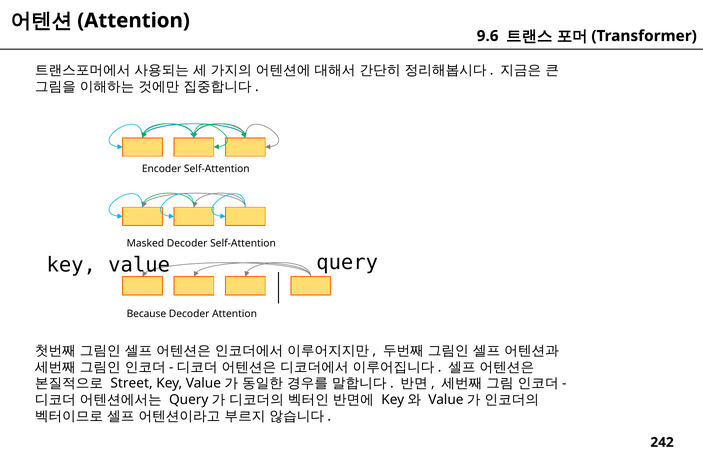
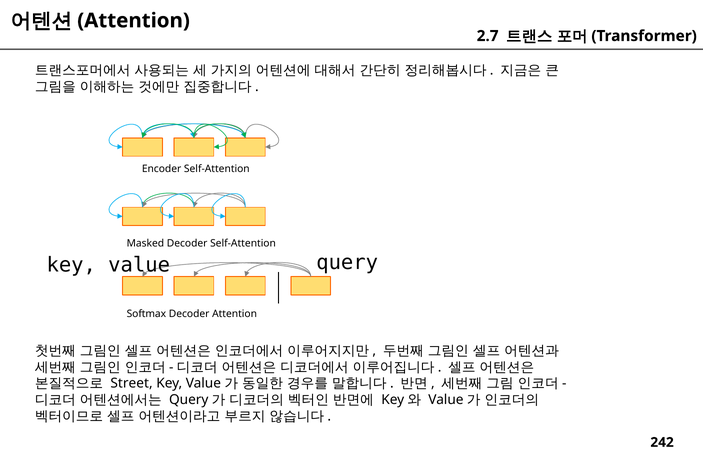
9.6: 9.6 -> 2.7
Because: Because -> Softmax
